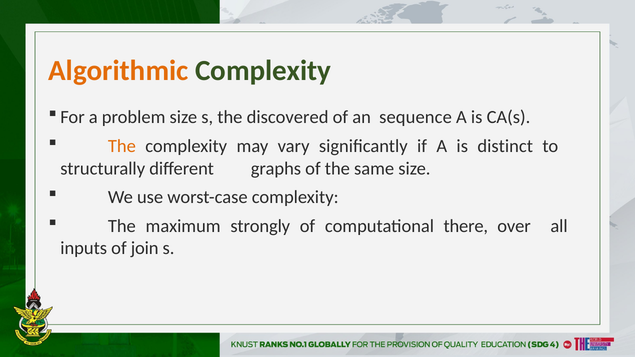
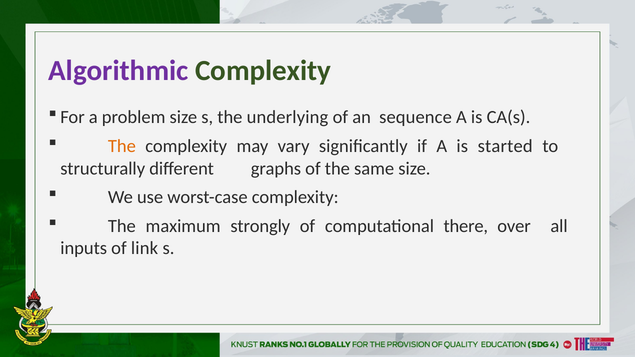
Algorithmic colour: orange -> purple
discovered: discovered -> underlying
distinct: distinct -> started
join: join -> link
